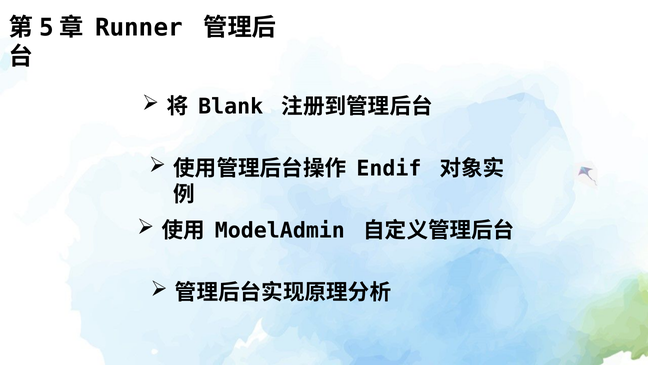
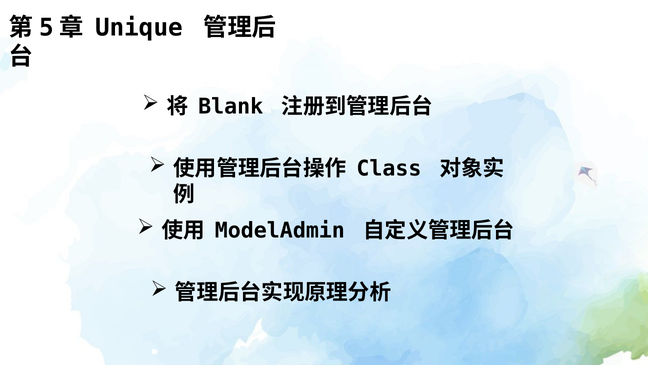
Runner: Runner -> Unique
Endif: Endif -> Class
